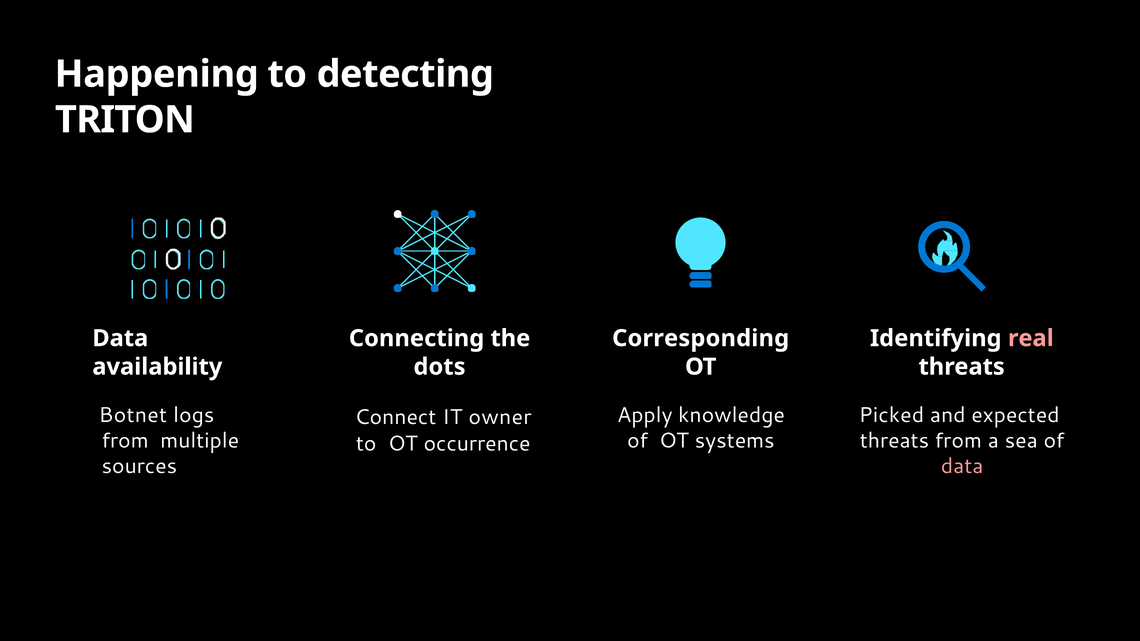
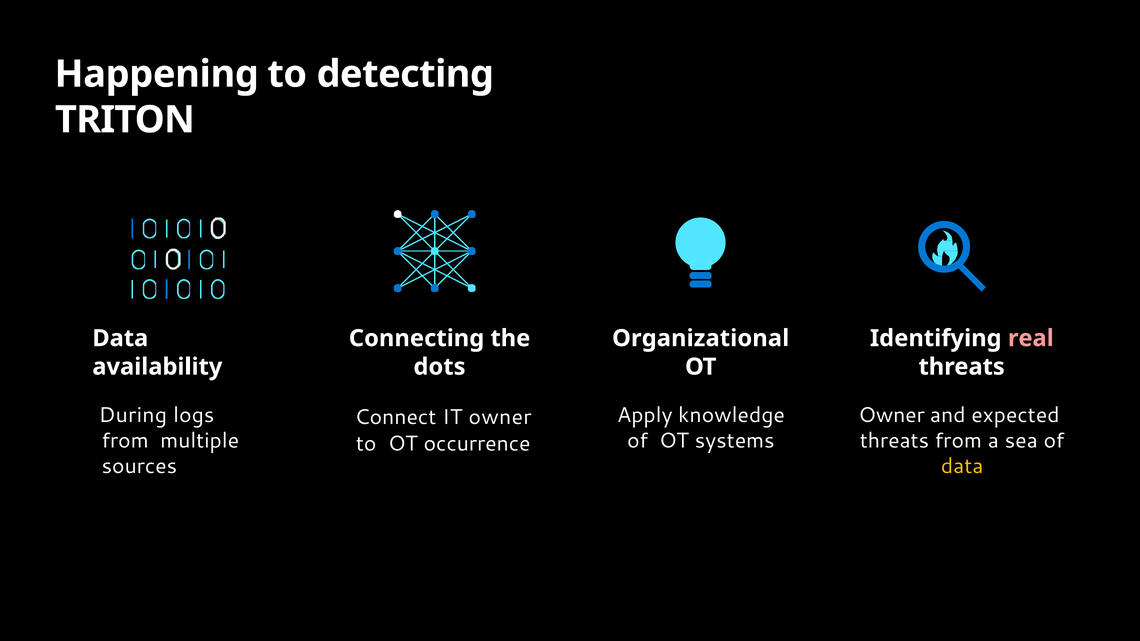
Corresponding: Corresponding -> Organizational
Botnet: Botnet -> During
Picked at (891, 415): Picked -> Owner
data at (962, 467) colour: pink -> yellow
